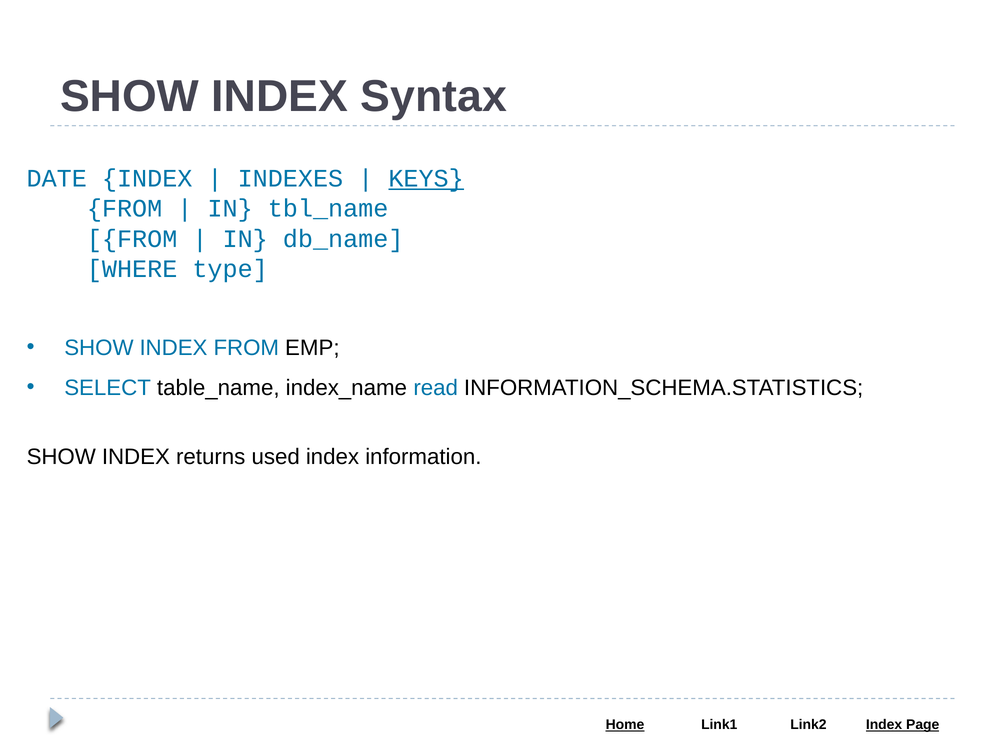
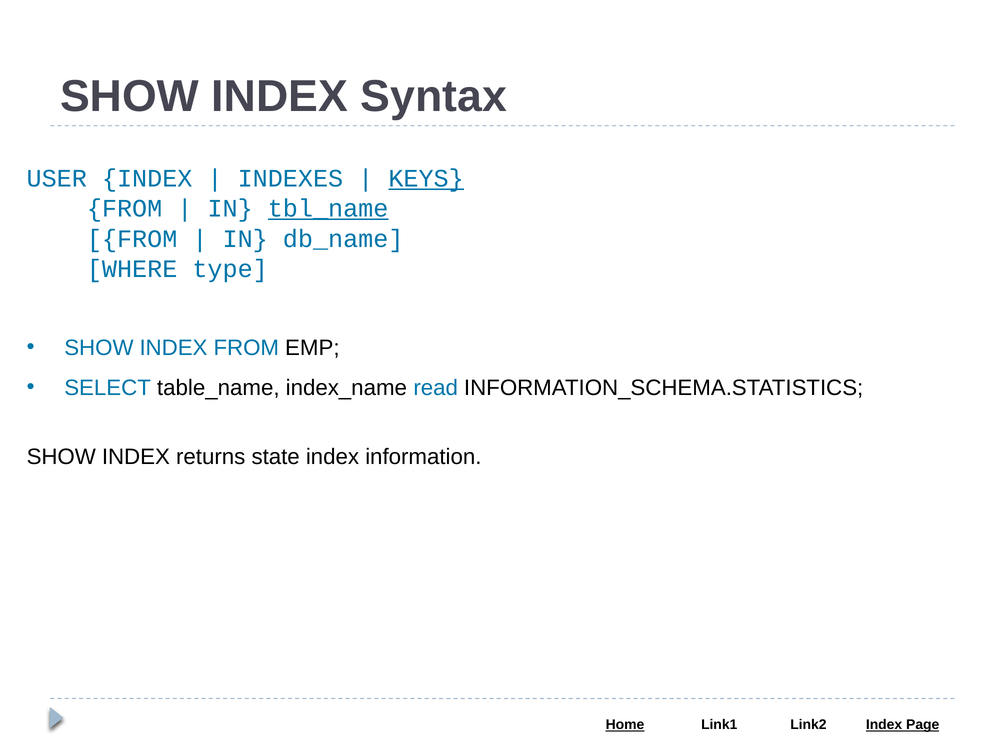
DATE: DATE -> USER
tbl_name underline: none -> present
used: used -> state
